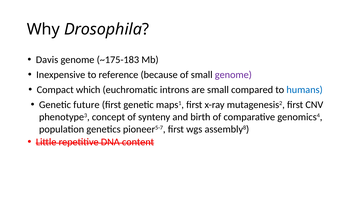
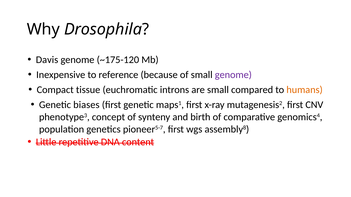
~175-183: ~175-183 -> ~175-120
which: which -> tissue
humans colour: blue -> orange
future: future -> biases
